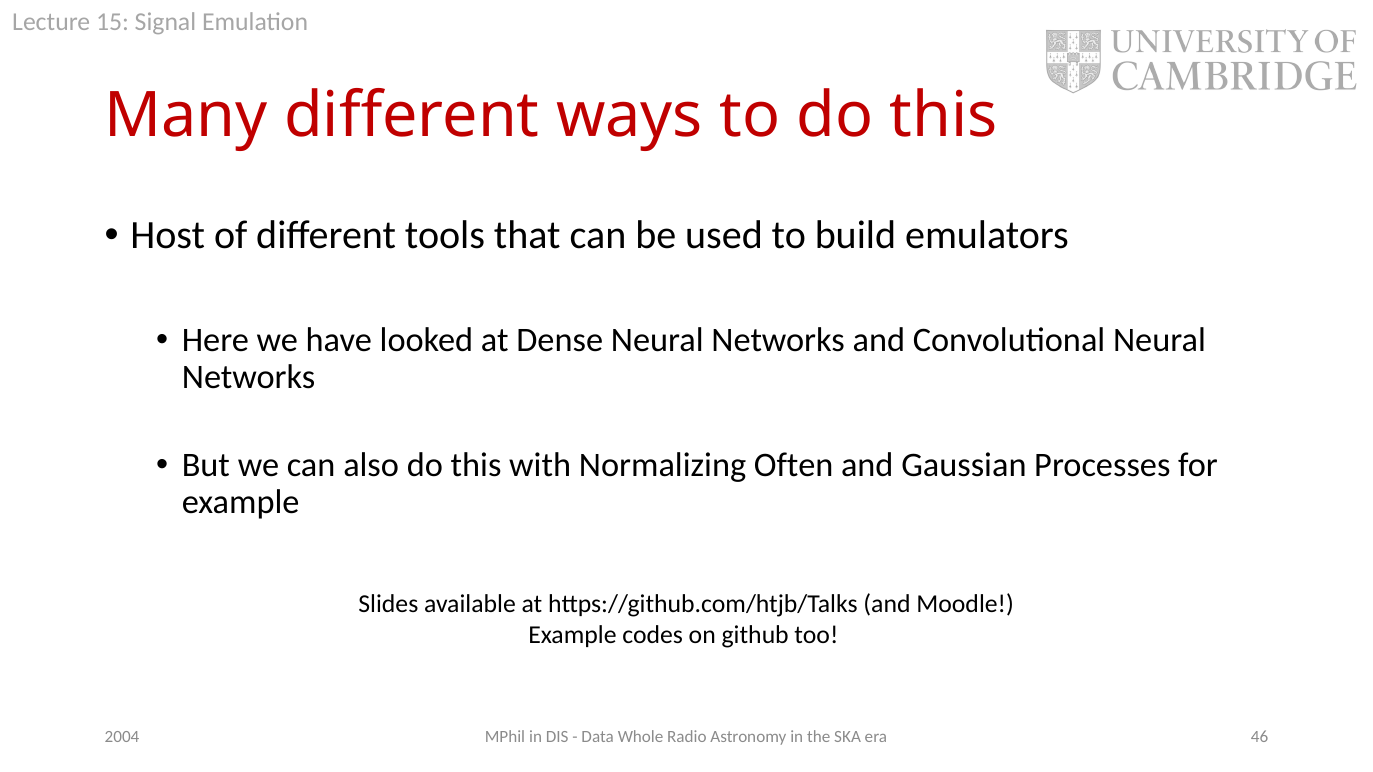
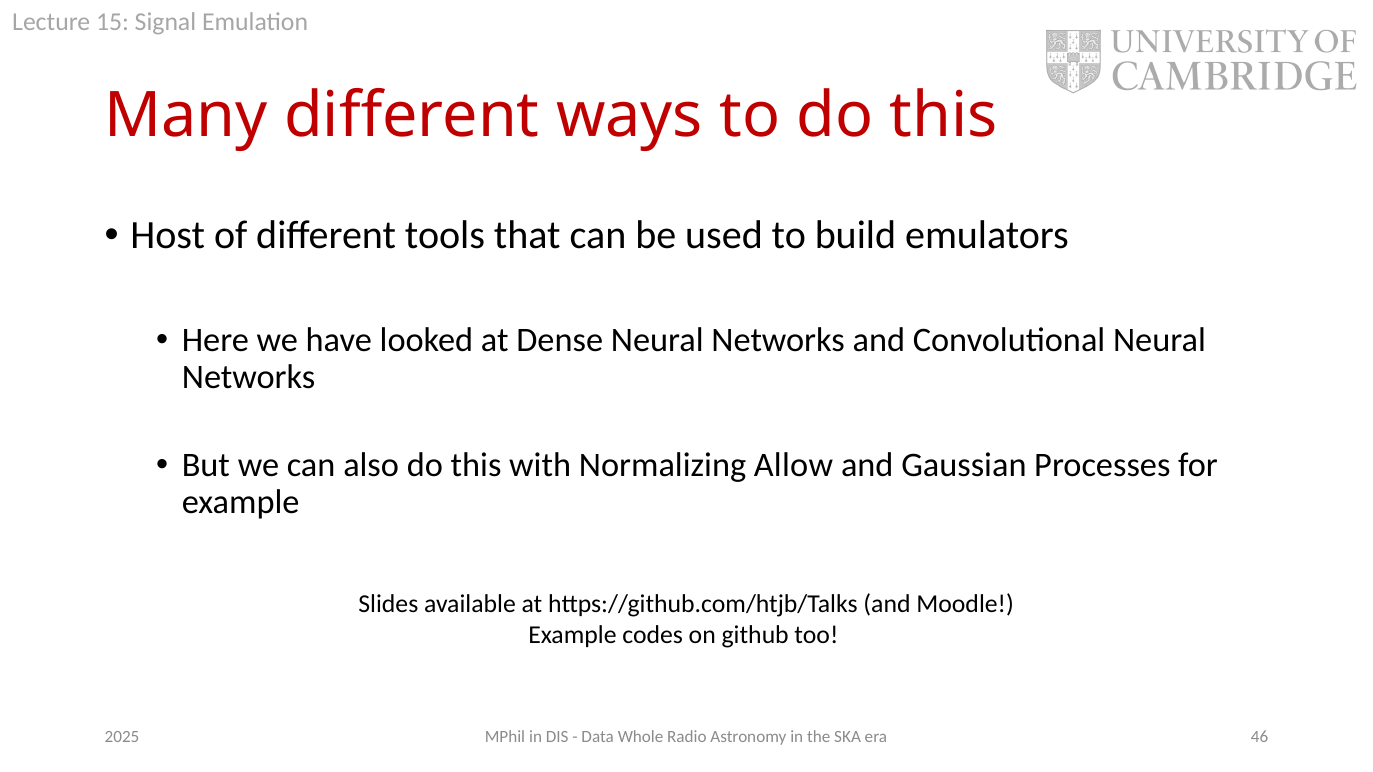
Often: Often -> Allow
2004: 2004 -> 2025
